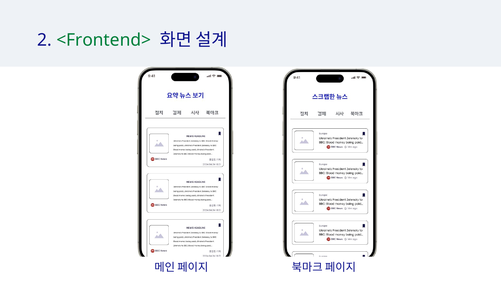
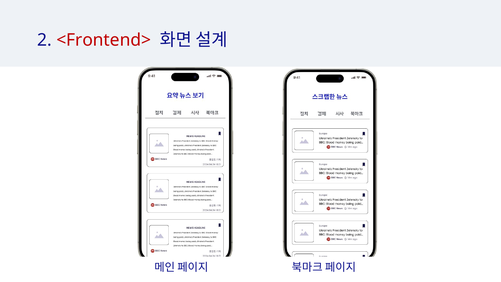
<Frontend> colour: green -> red
